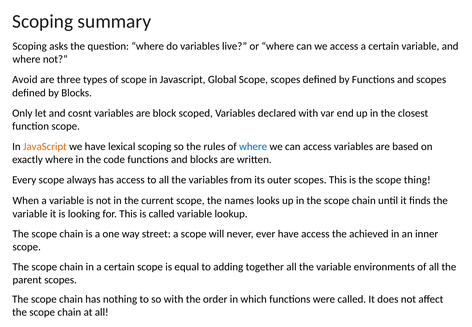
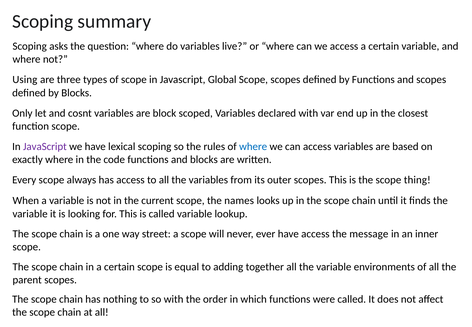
Avoid: Avoid -> Using
JavaScript at (45, 146) colour: orange -> purple
achieved: achieved -> message
